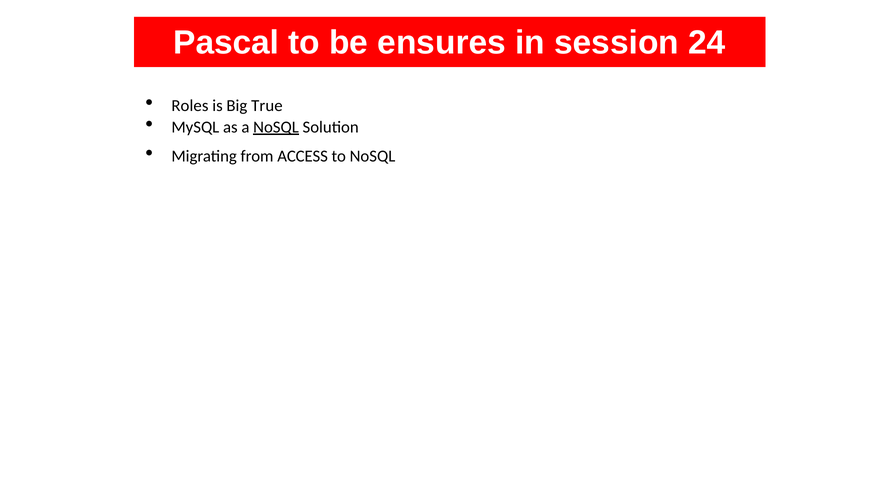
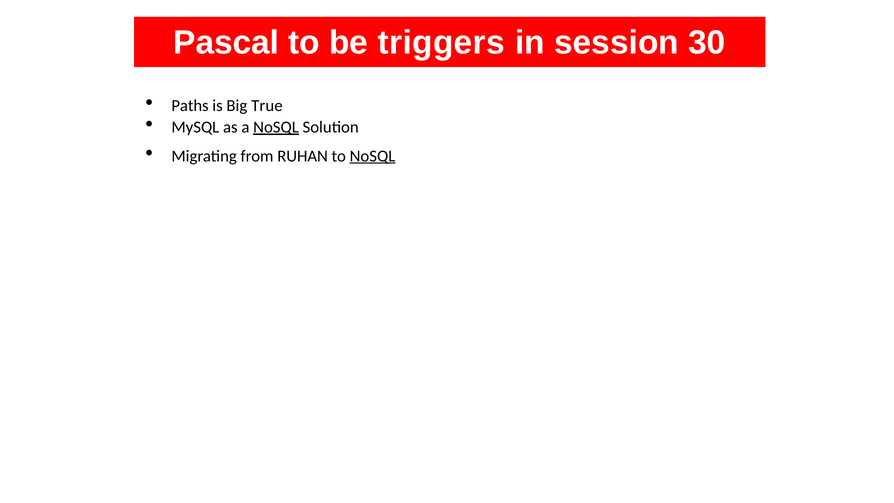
ensures: ensures -> triggers
24: 24 -> 30
Roles: Roles -> Paths
ACCESS: ACCESS -> RUHAN
NoSQL at (372, 156) underline: none -> present
